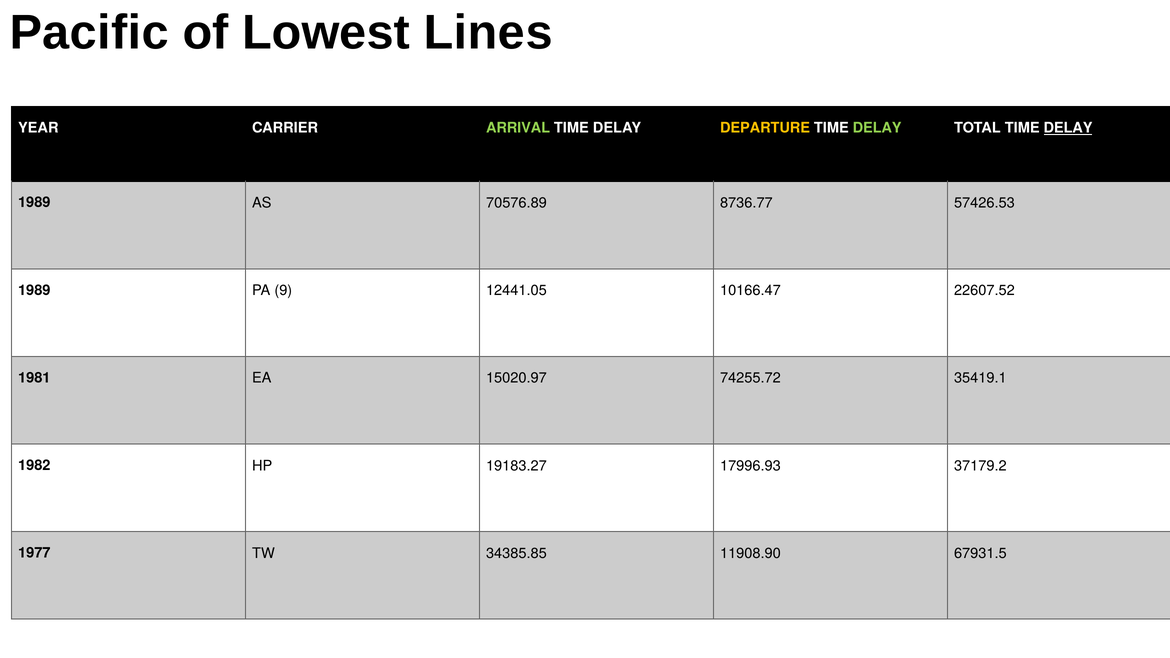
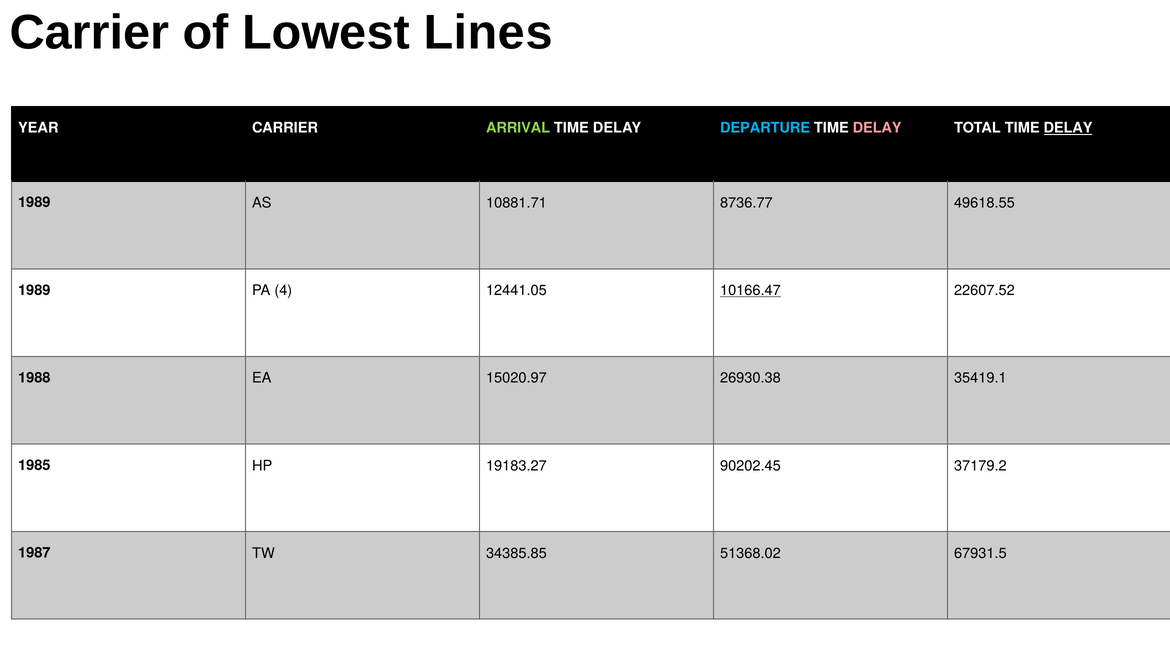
Pacific at (89, 33): Pacific -> Carrier
DEPARTURE colour: yellow -> light blue
DELAY at (877, 128) colour: light green -> pink
70576.89: 70576.89 -> 10881.71
57426.53: 57426.53 -> 49618.55
9: 9 -> 4
10166.47 underline: none -> present
1981: 1981 -> 1988
74255.72: 74255.72 -> 26930.38
1982: 1982 -> 1985
17996.93: 17996.93 -> 90202.45
1977: 1977 -> 1987
11908.90: 11908.90 -> 51368.02
